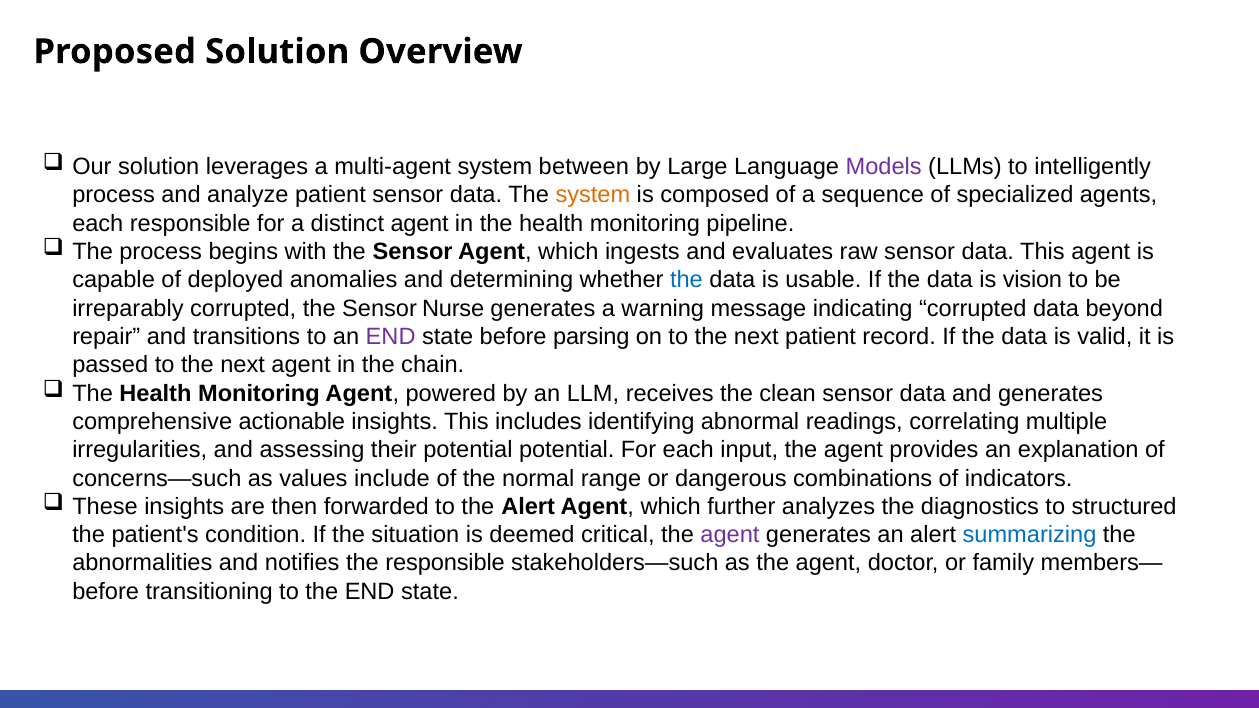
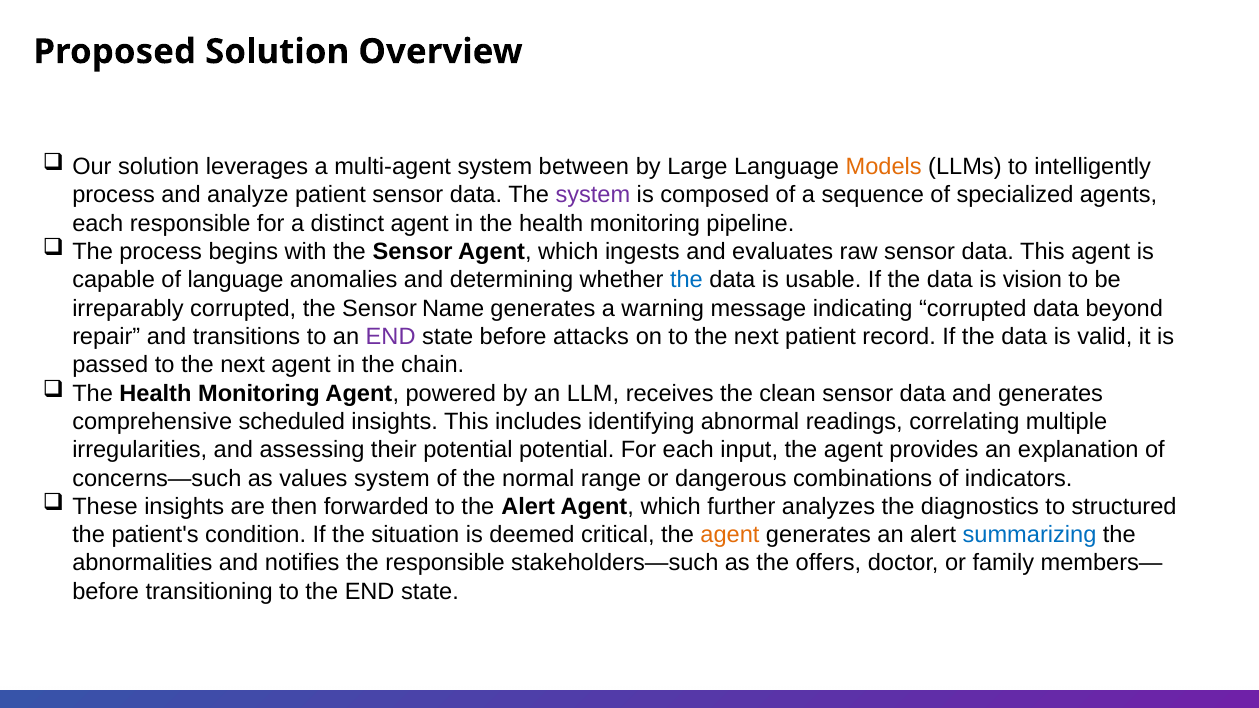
Models colour: purple -> orange
system at (593, 195) colour: orange -> purple
of deployed: deployed -> language
Nurse: Nurse -> Name
parsing: parsing -> attacks
actionable: actionable -> scheduled
values include: include -> system
agent at (730, 535) colour: purple -> orange
as the agent: agent -> offers
